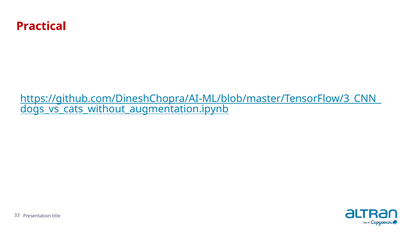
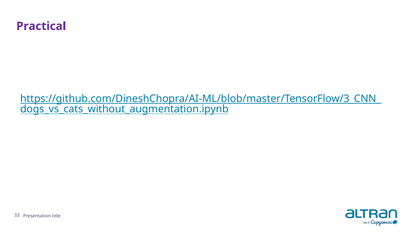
Practical colour: red -> purple
